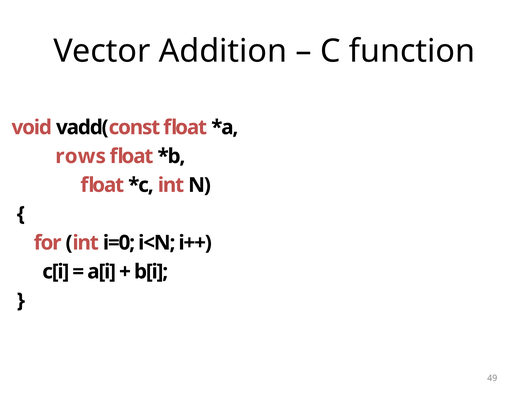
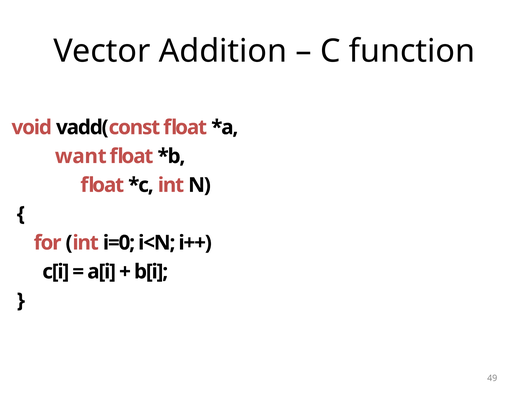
rows: rows -> want
